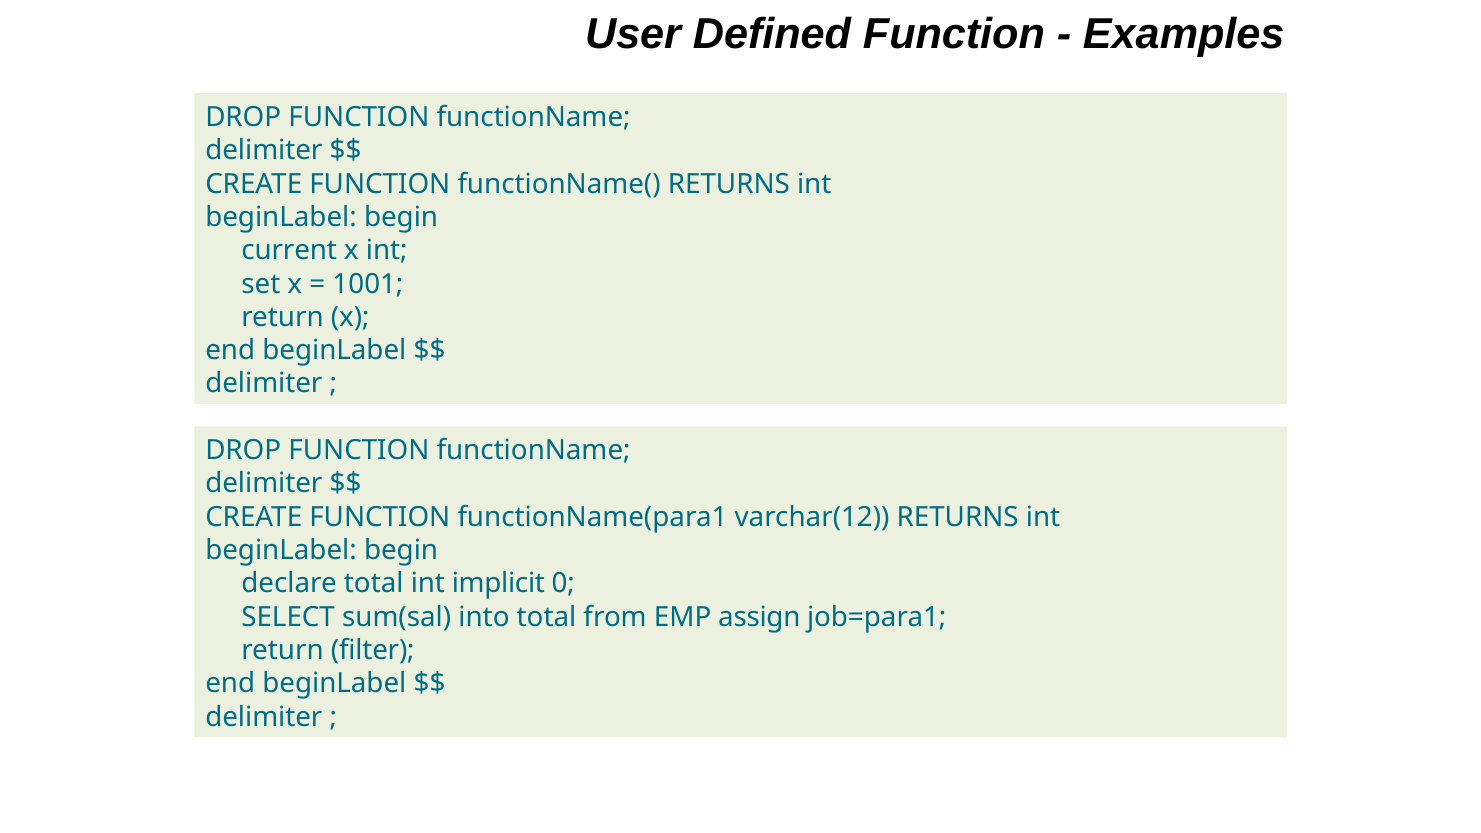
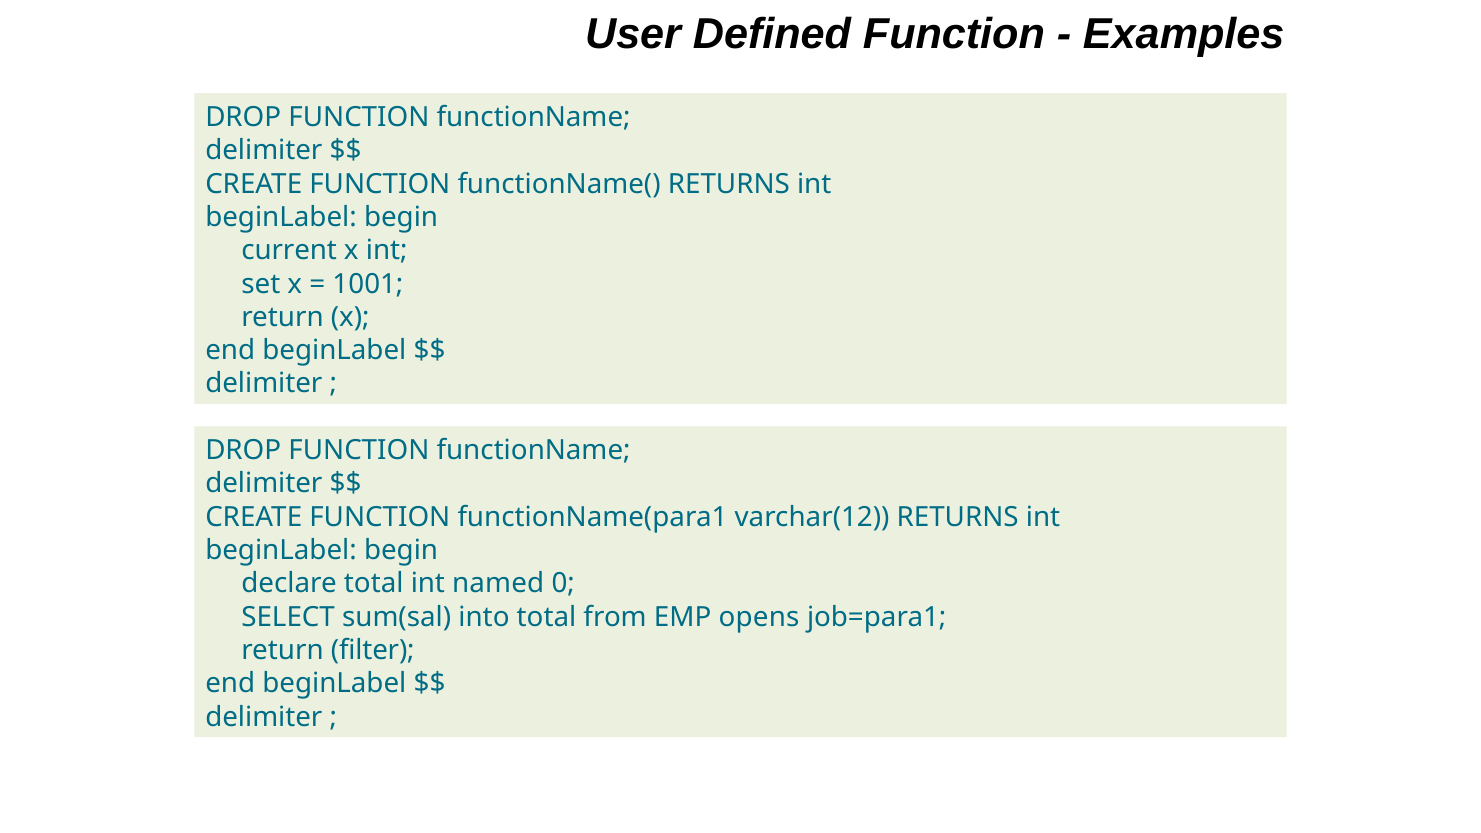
implicit: implicit -> named
assign: assign -> opens
